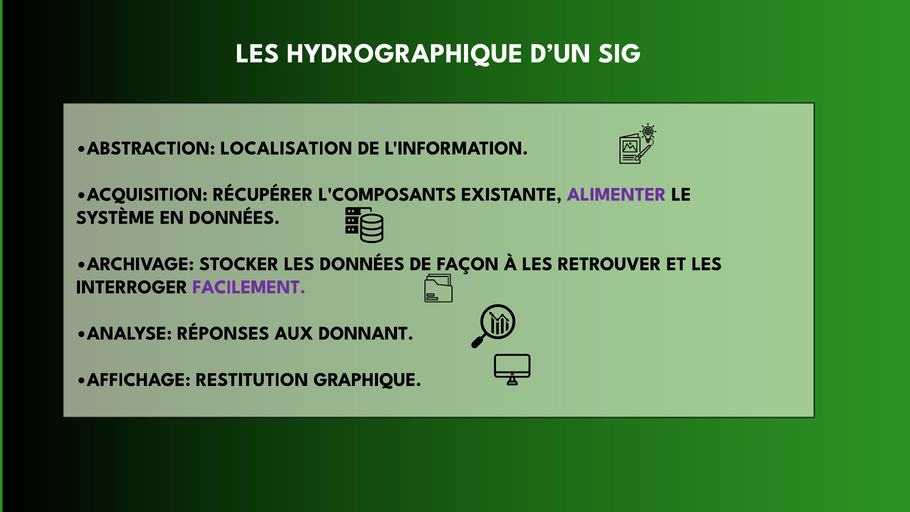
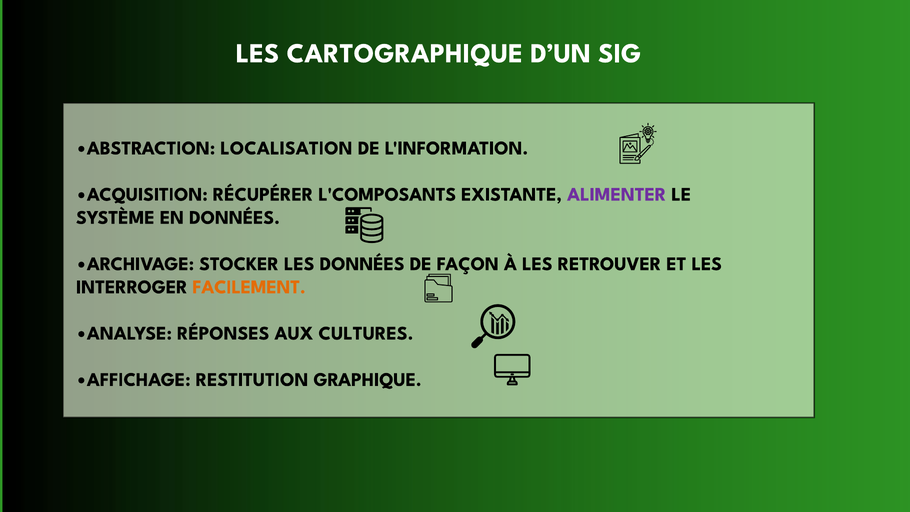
HYDROGRAPHIQUE: HYDROGRAPHIQUE -> CARTOGRAPHIQUE
FACILEMENT colour: purple -> orange
DONNANT: DONNANT -> CULTURES
